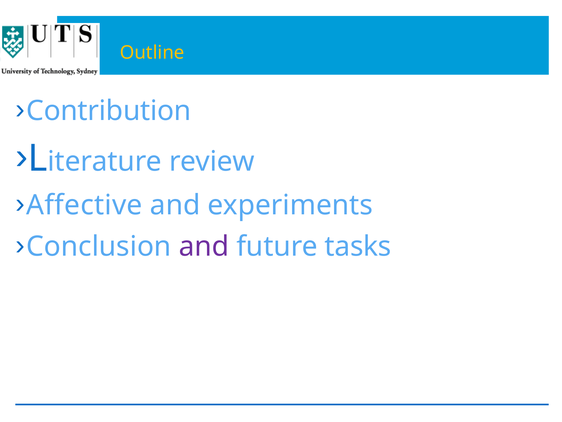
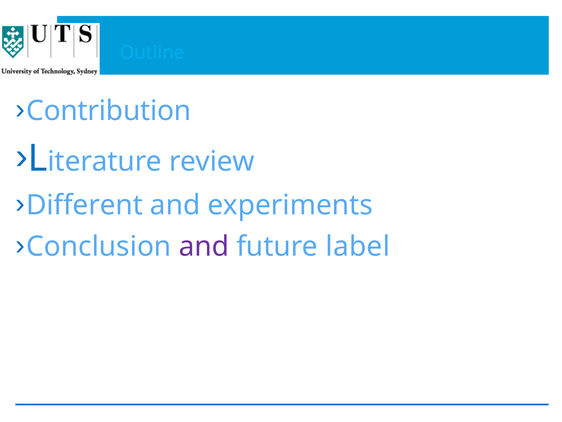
Outline colour: yellow -> light blue
Affective: Affective -> Different
tasks: tasks -> label
